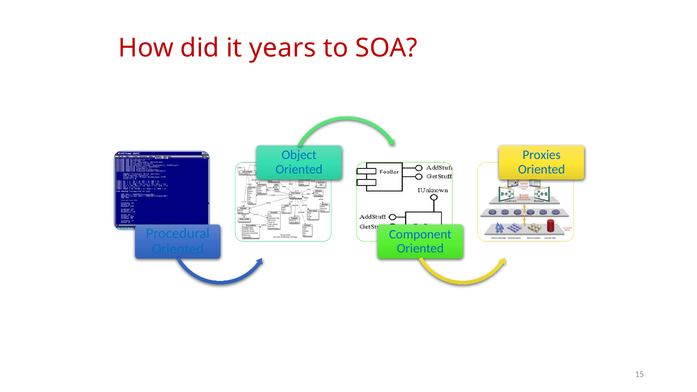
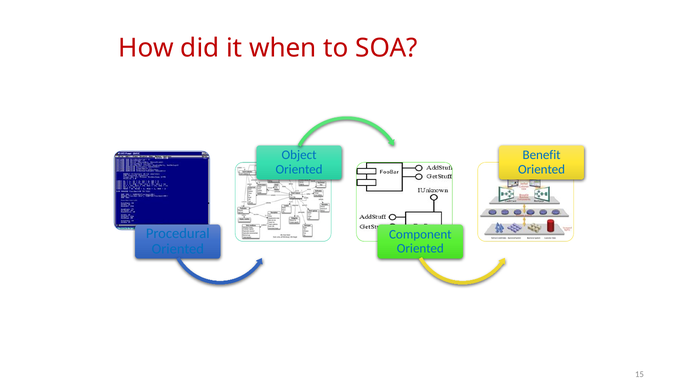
years: years -> when
Proxies: Proxies -> Benefit
